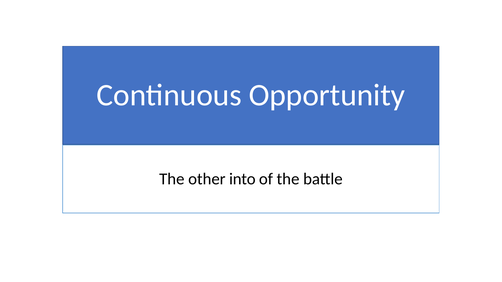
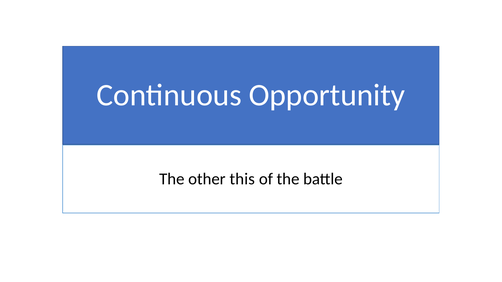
into: into -> this
